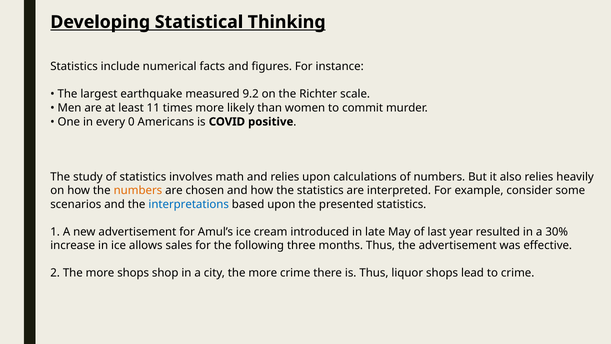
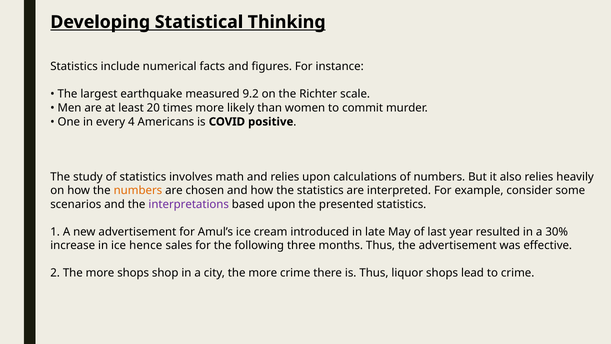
11: 11 -> 20
0: 0 -> 4
interpretations colour: blue -> purple
allows: allows -> hence
